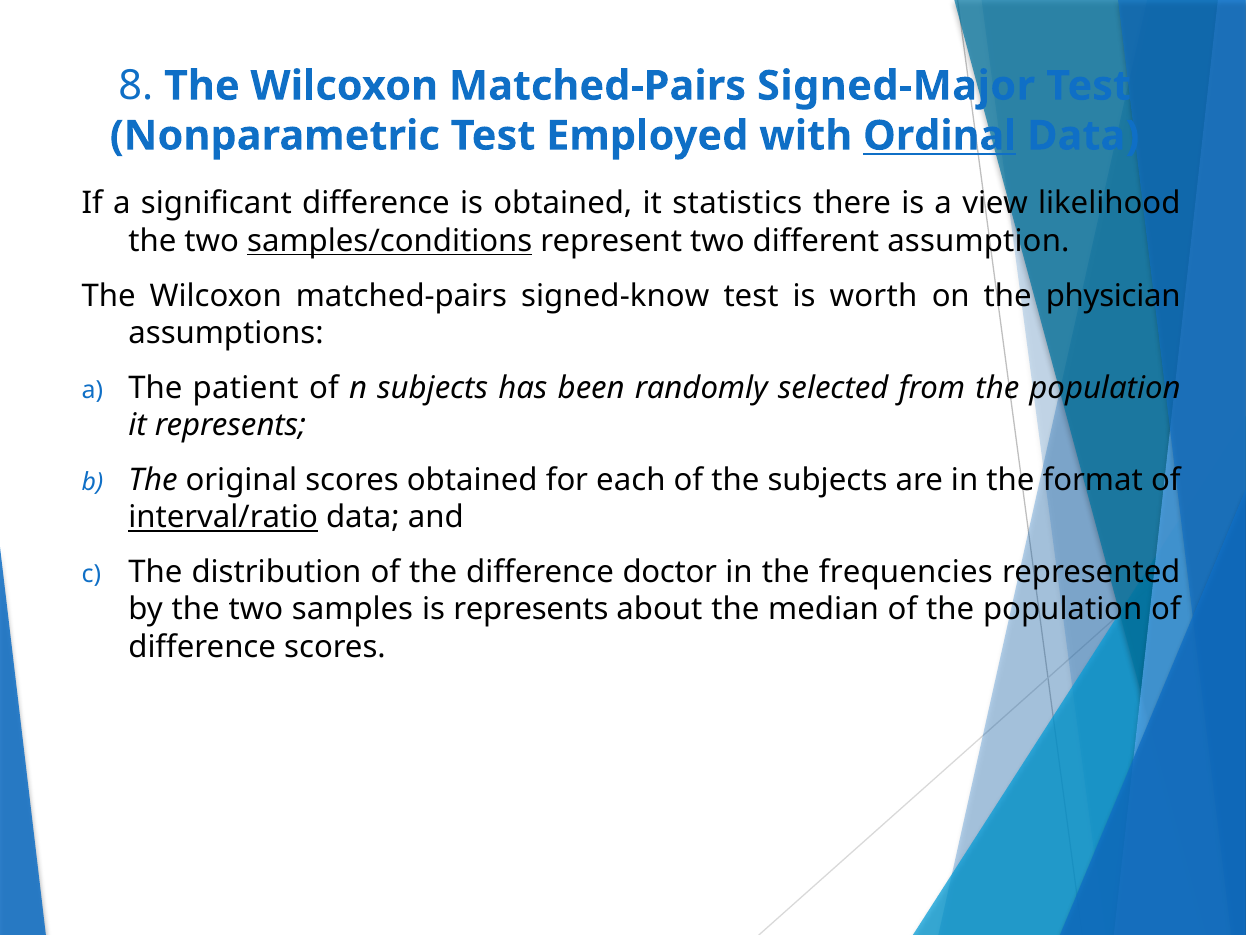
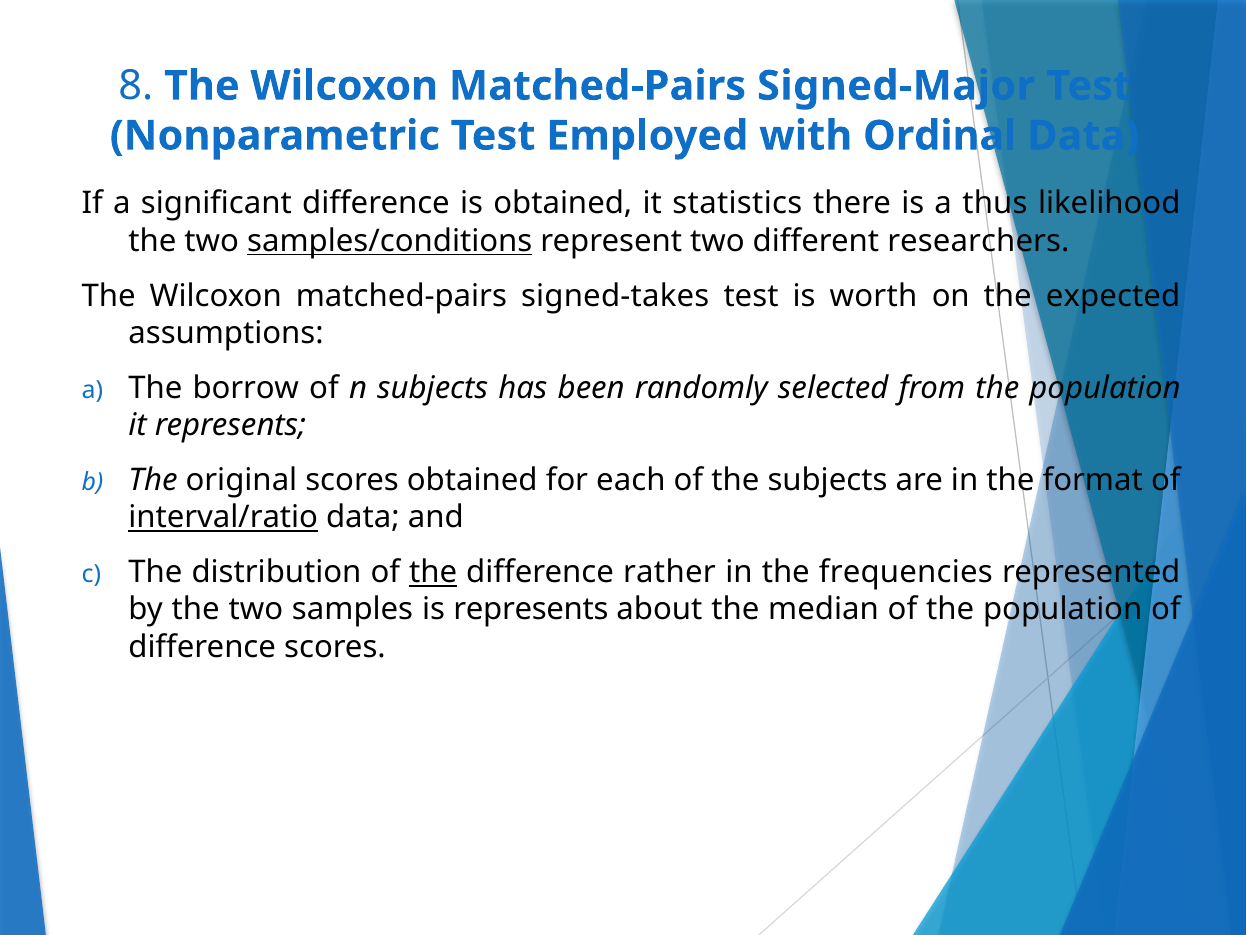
Ordinal underline: present -> none
view: view -> thus
assumption: assumption -> researchers
signed-know: signed-know -> signed-takes
physician: physician -> expected
patient: patient -> borrow
the at (433, 572) underline: none -> present
doctor: doctor -> rather
